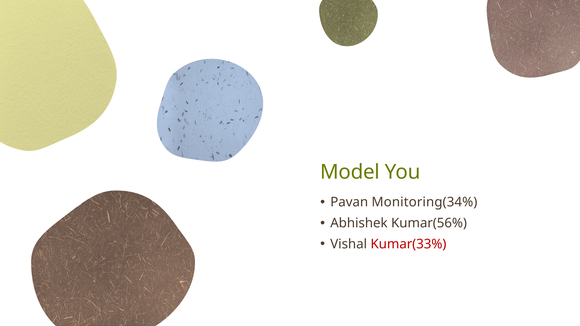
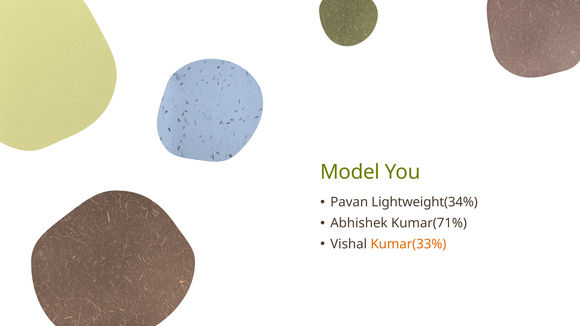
Monitoring(34%: Monitoring(34% -> Lightweight(34%
Kumar(56%: Kumar(56% -> Kumar(71%
Kumar(33% colour: red -> orange
